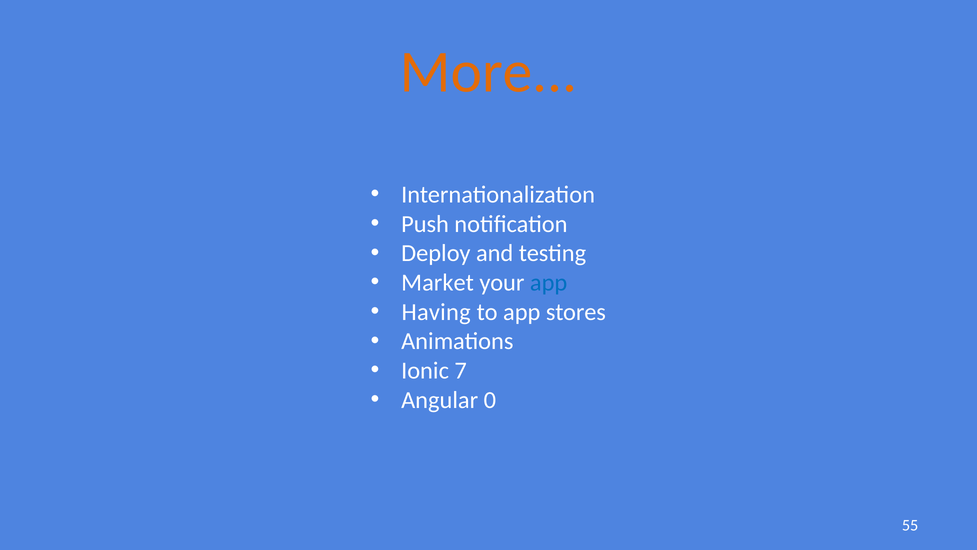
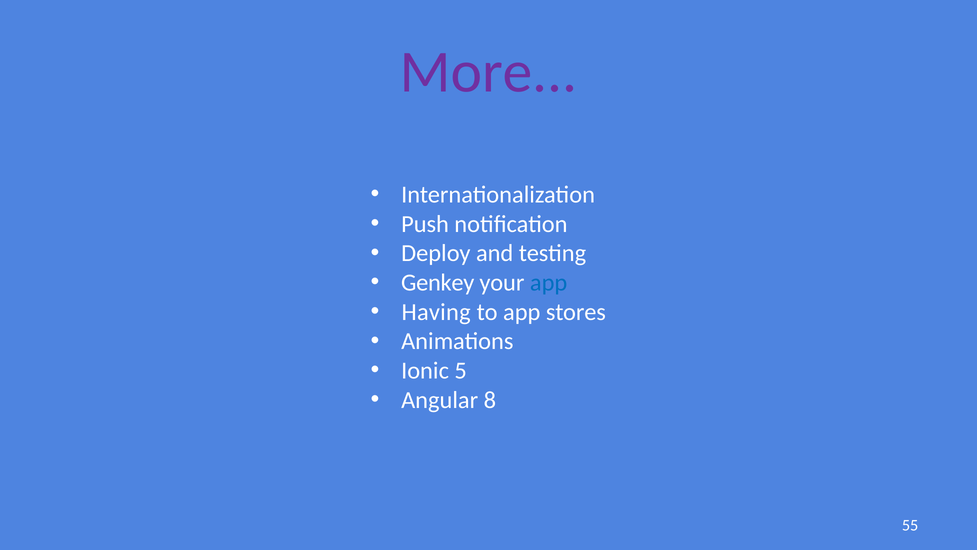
More colour: orange -> purple
Market: Market -> Genkey
7: 7 -> 5
0: 0 -> 8
